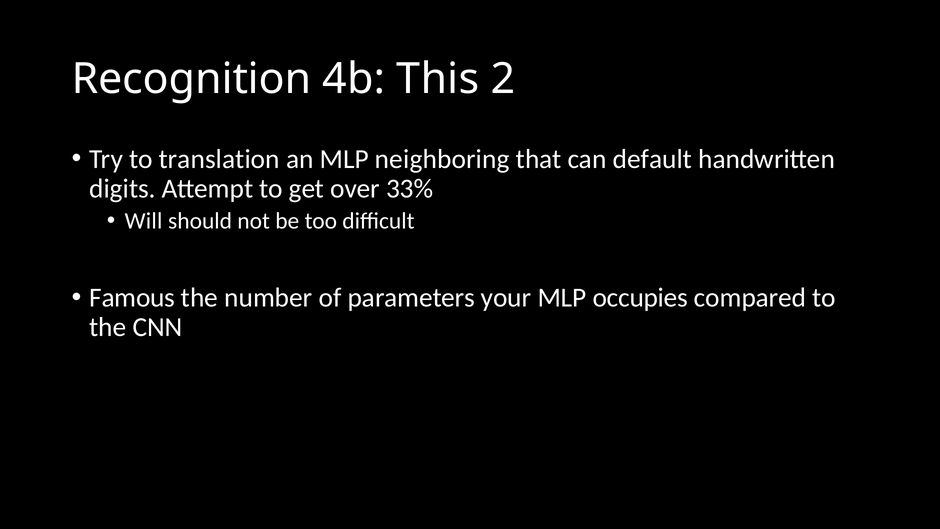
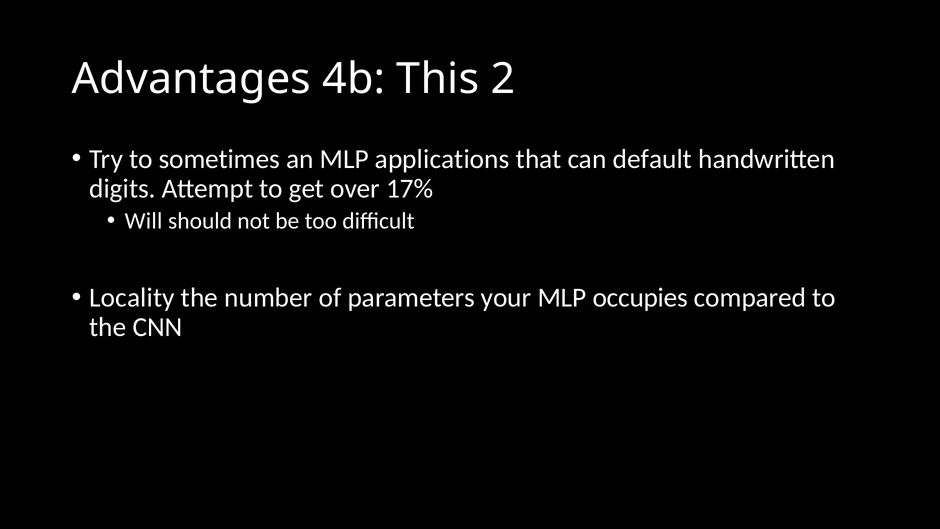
Recognition: Recognition -> Advantages
translation: translation -> sometimes
neighboring: neighboring -> applications
33%: 33% -> 17%
Famous: Famous -> Locality
